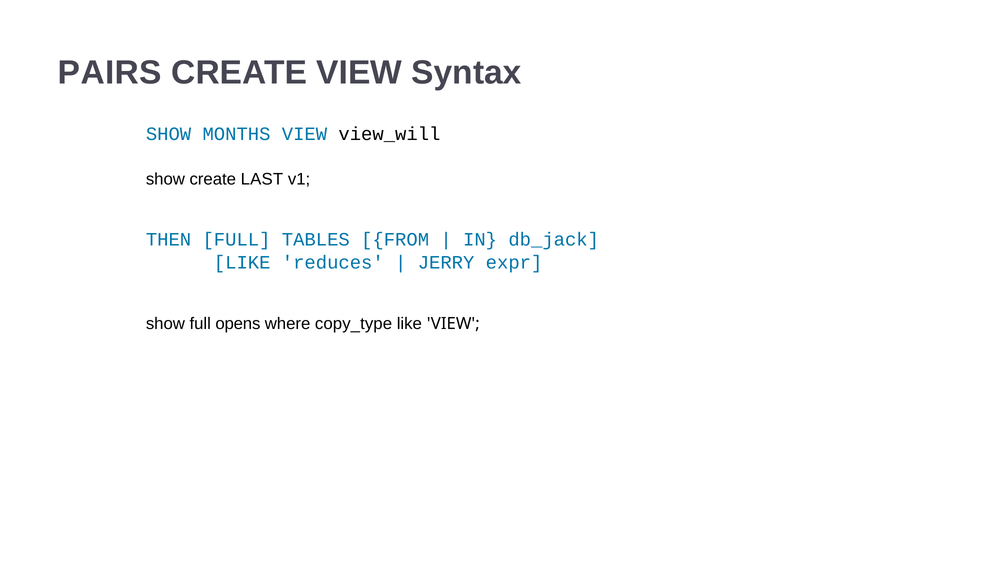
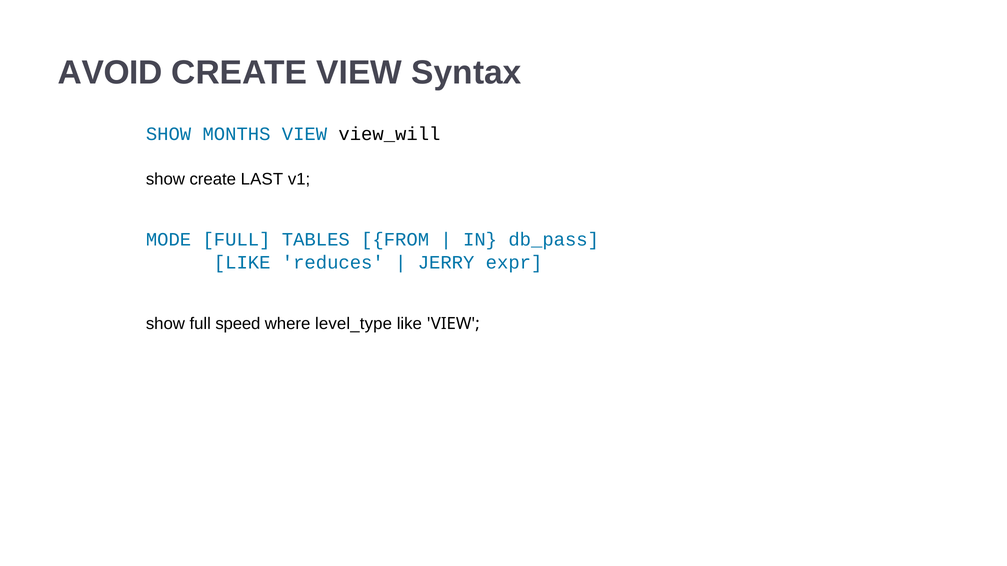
PAIRS: PAIRS -> AVOID
THEN: THEN -> MODE
db_jack: db_jack -> db_pass
opens: opens -> speed
copy_type: copy_type -> level_type
